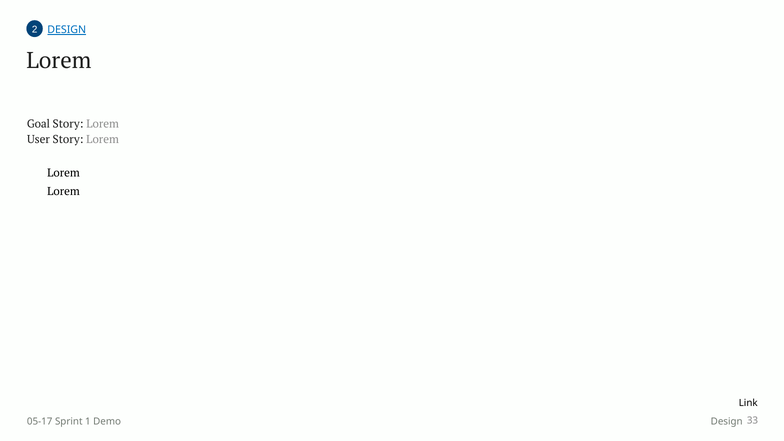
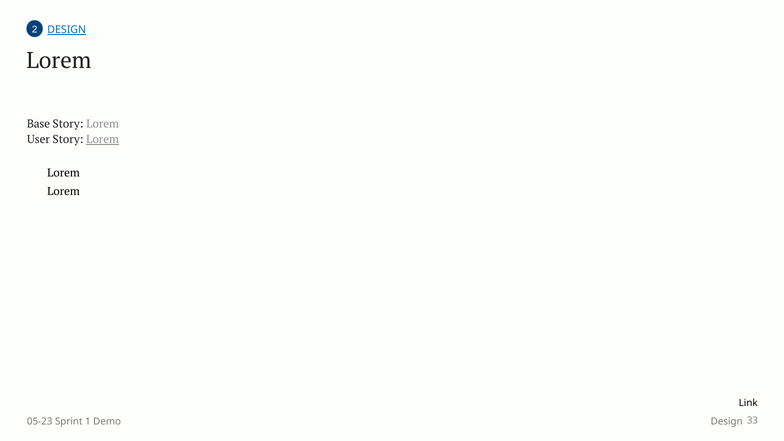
Goal: Goal -> Base
Lorem at (103, 140) underline: none -> present
05-17: 05-17 -> 05-23
